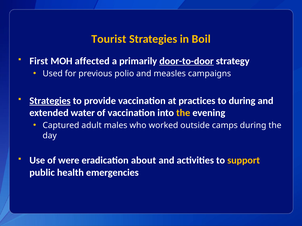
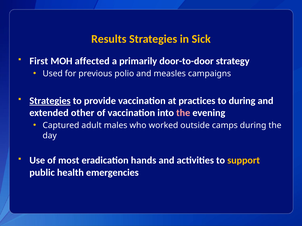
Tourist: Tourist -> Results
Boil: Boil -> Sick
door-to-door underline: present -> none
water: water -> other
the at (183, 113) colour: yellow -> pink
were: were -> most
about: about -> hands
